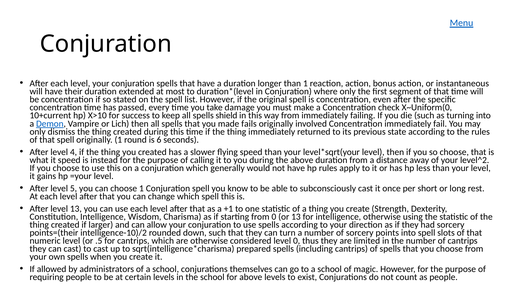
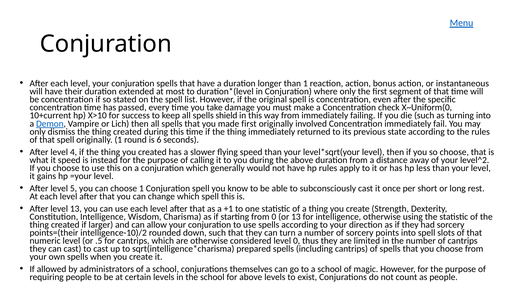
made fails: fails -> first
